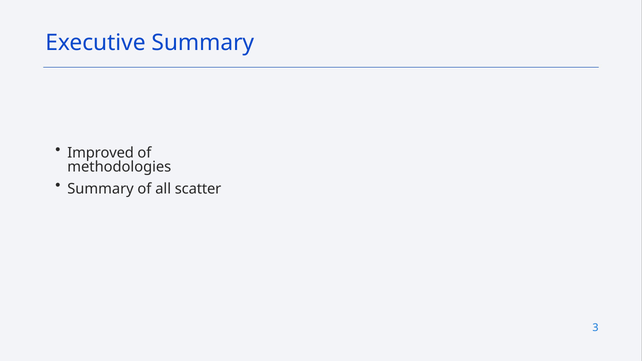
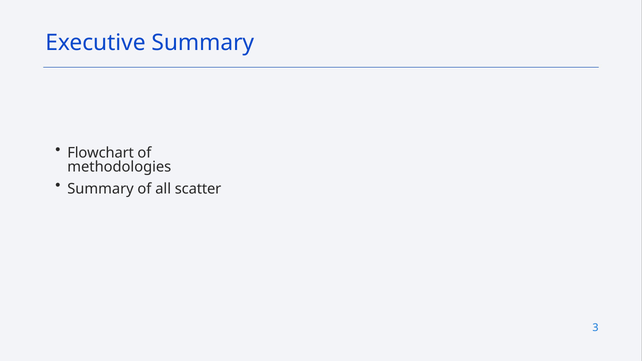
Improved: Improved -> Flowchart
